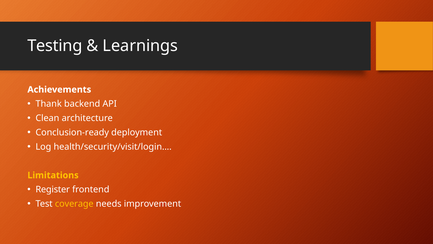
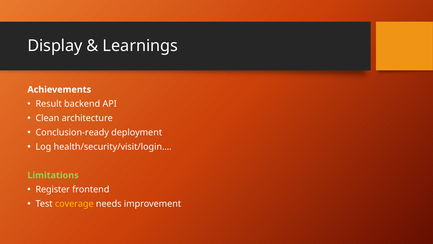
Testing: Testing -> Display
Thank: Thank -> Result
Limitations colour: yellow -> light green
